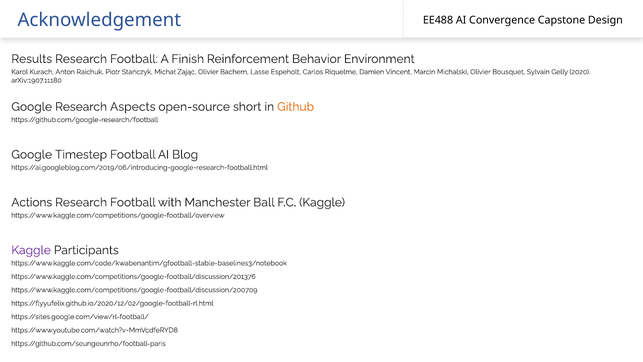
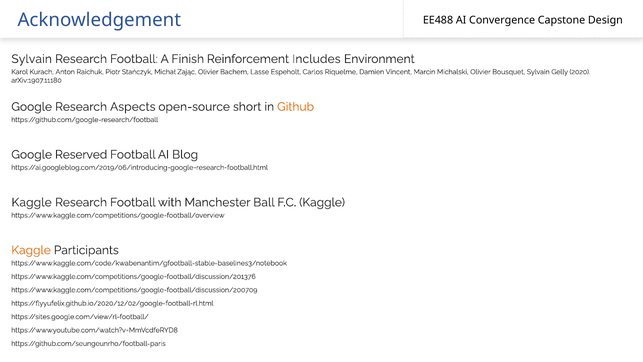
Results at (32, 59): Results -> Sylvain
Behavior: Behavior -> Includes
Timestep: Timestep -> Reserved
Actions at (32, 202): Actions -> Kaggle
Kaggle at (31, 250) colour: purple -> orange
